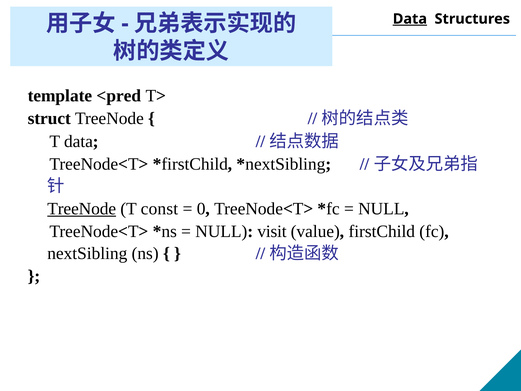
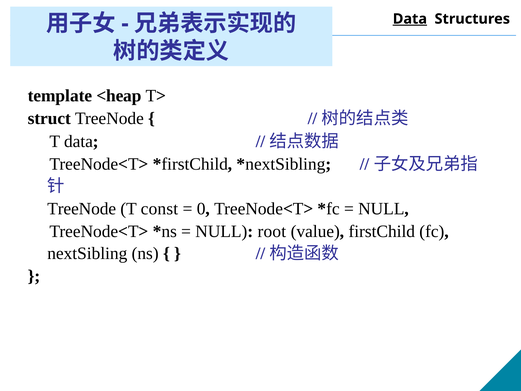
<pred: <pred -> <heap
TreeNode at (82, 209) underline: present -> none
visit: visit -> root
